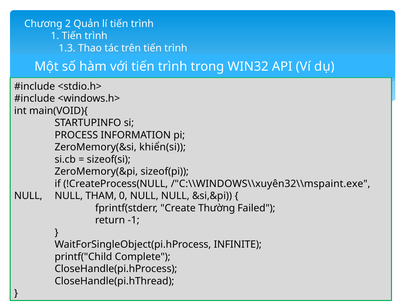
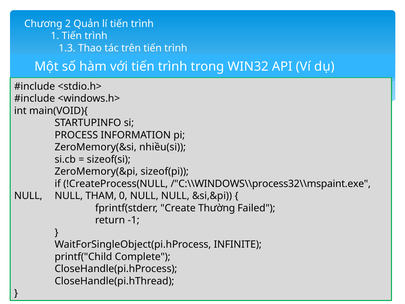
khiển(si: khiển(si -> nhiều(si
/"C:\\WINDOWS\\xuyên32\\mspaint.exe: /"C:\\WINDOWS\\xuyên32\\mspaint.exe -> /"C:\\WINDOWS\\process32\\mspaint.exe
